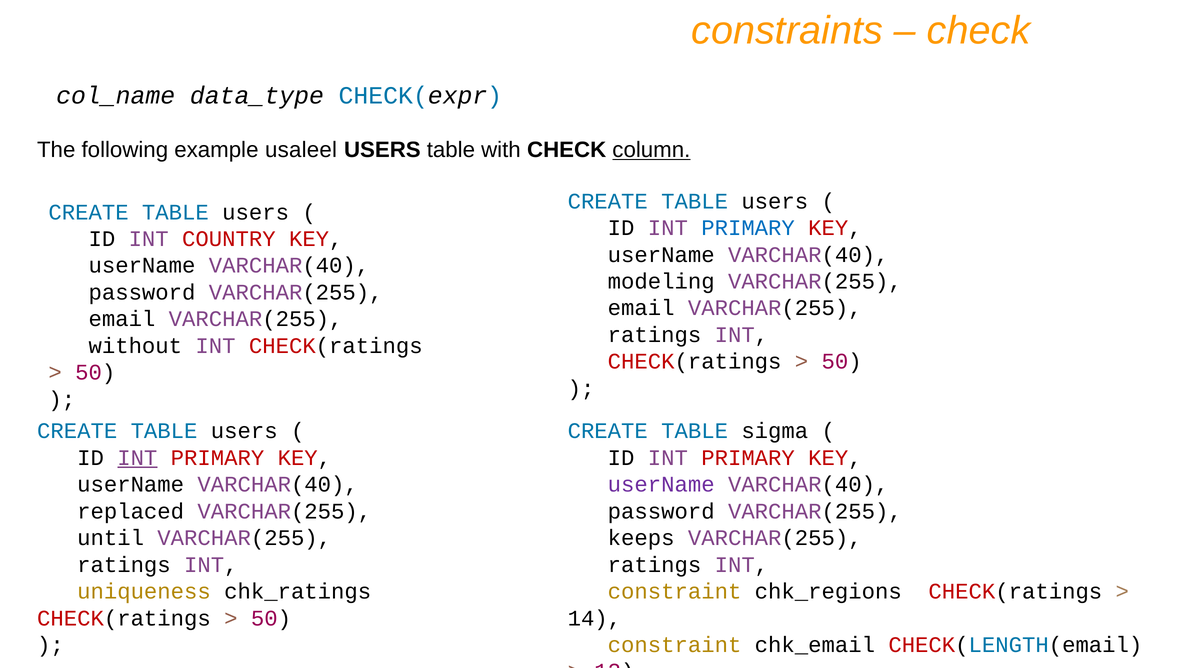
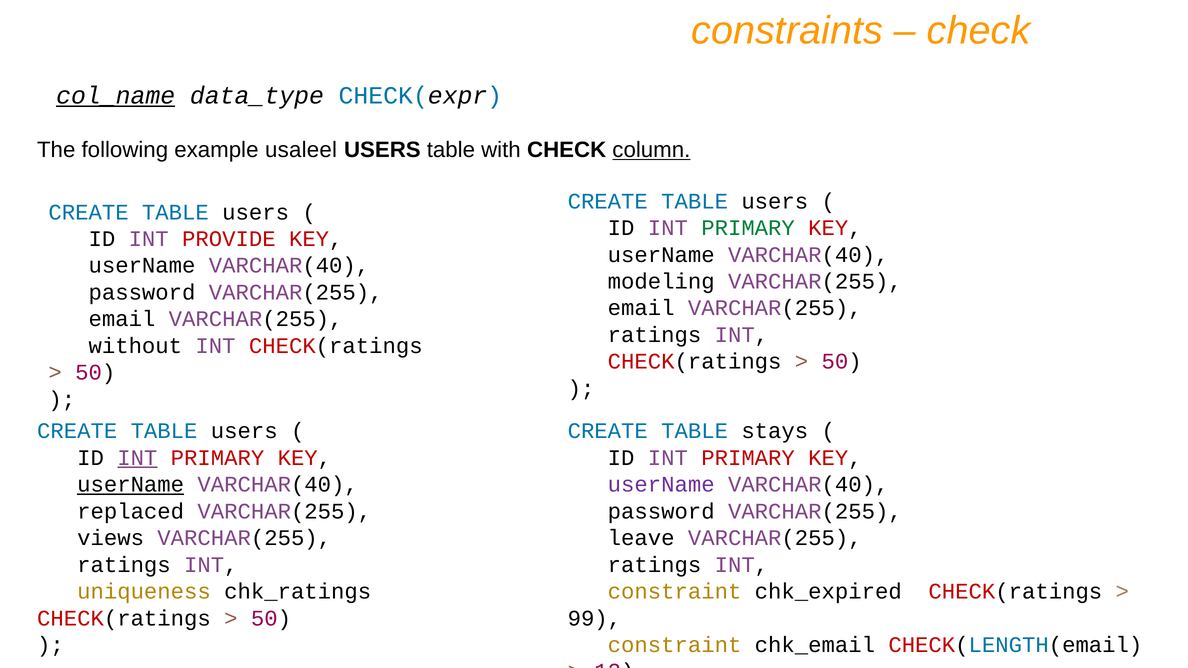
col_name underline: none -> present
PRIMARY at (748, 228) colour: blue -> green
COUNTRY: COUNTRY -> PROVIDE
sigma: sigma -> stays
userName at (131, 485) underline: none -> present
until: until -> views
keeps: keeps -> leave
chk_regions: chk_regions -> chk_expired
14: 14 -> 99
